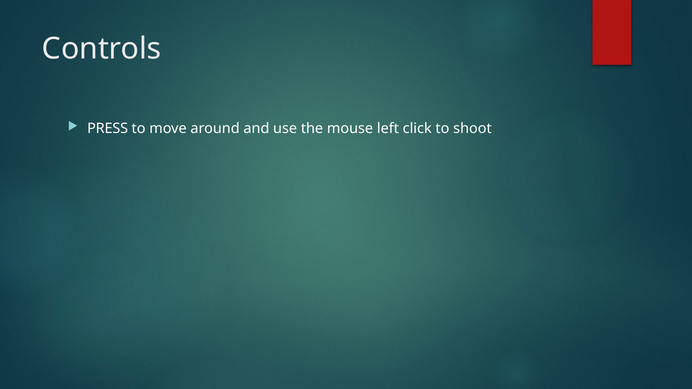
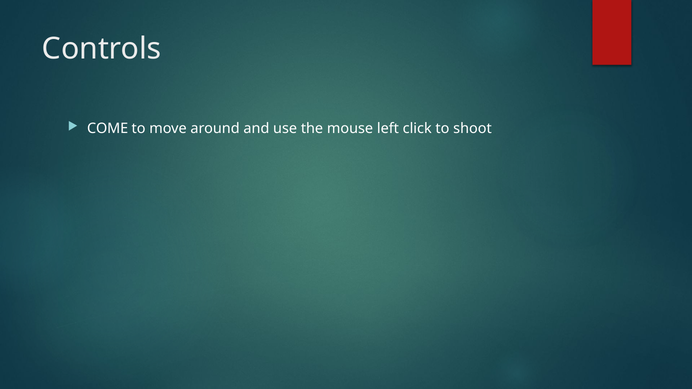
PRESS: PRESS -> COME
